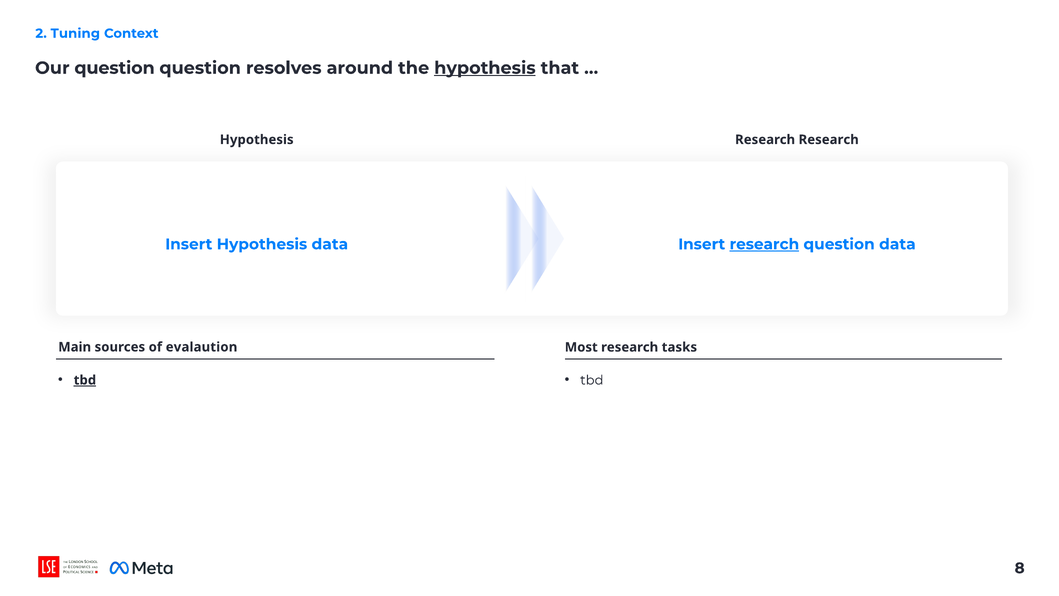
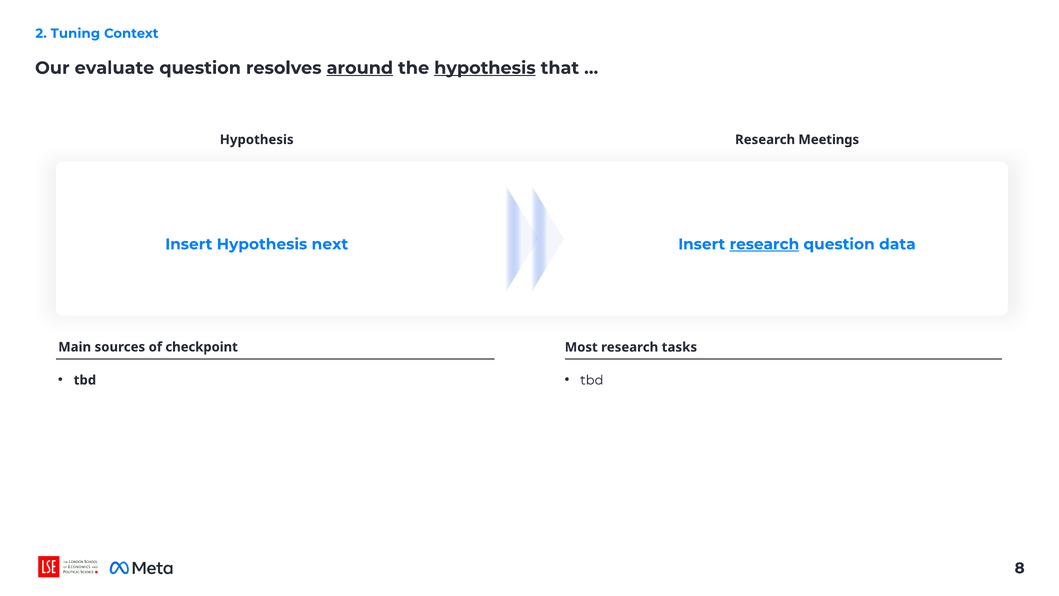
Our question: question -> evaluate
around underline: none -> present
Research Research: Research -> Meetings
Hypothesis data: data -> next
evalaution: evalaution -> checkpoint
tbd at (85, 380) underline: present -> none
